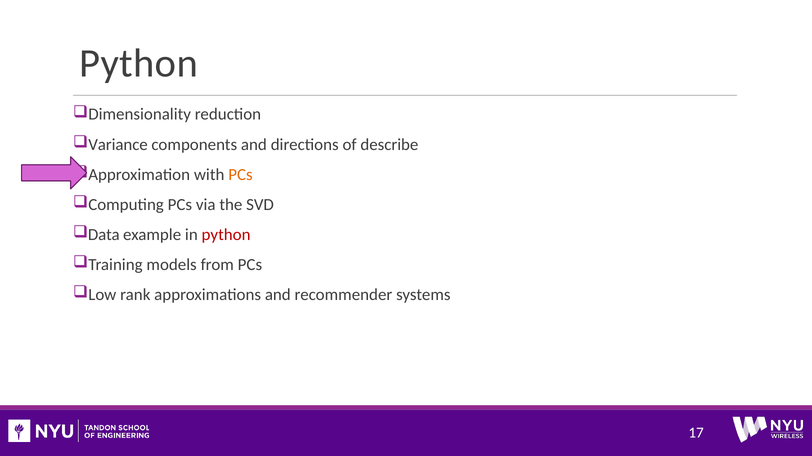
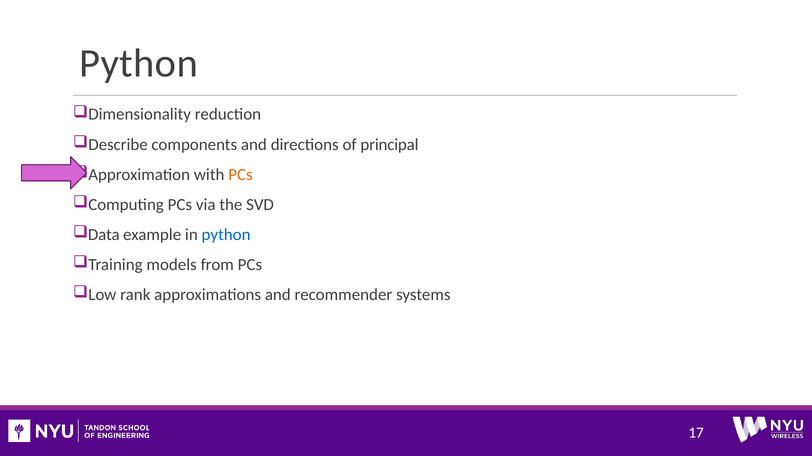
Variance: Variance -> Describe
describe: describe -> principal
python at (226, 235) colour: red -> blue
